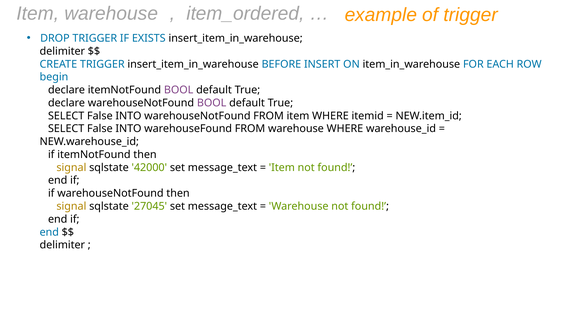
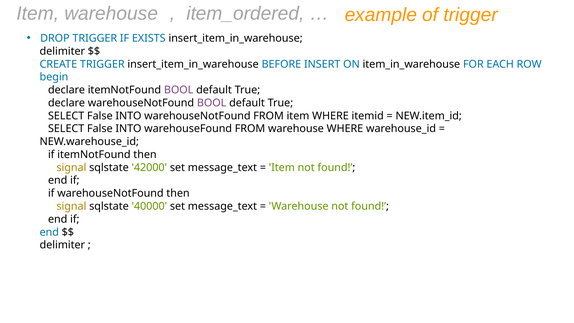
27045: 27045 -> 40000
